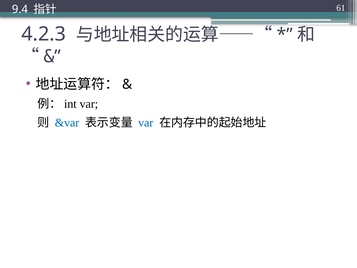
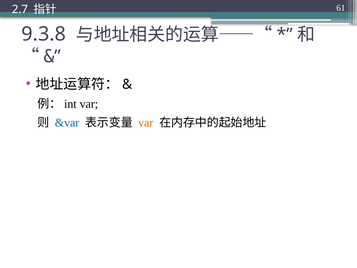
9.4: 9.4 -> 2.7
4.2.3: 4.2.3 -> 9.3.8
var at (146, 122) colour: blue -> orange
